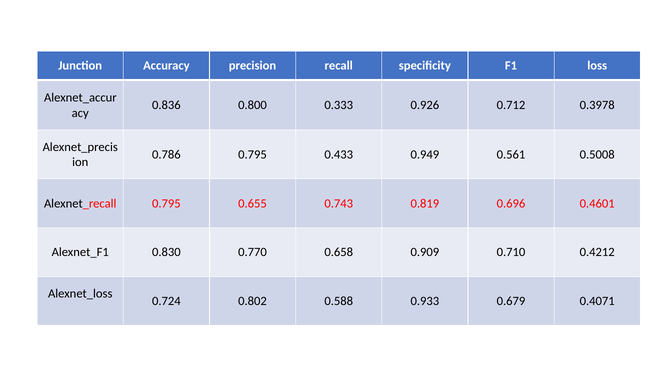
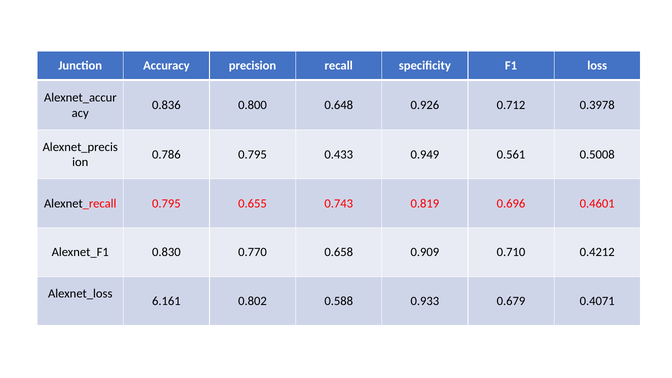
0.333: 0.333 -> 0.648
0.724: 0.724 -> 6.161
